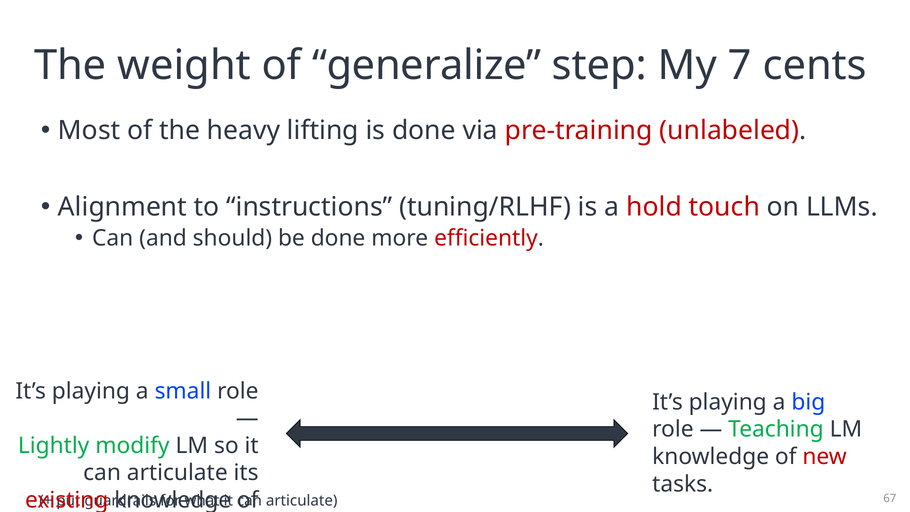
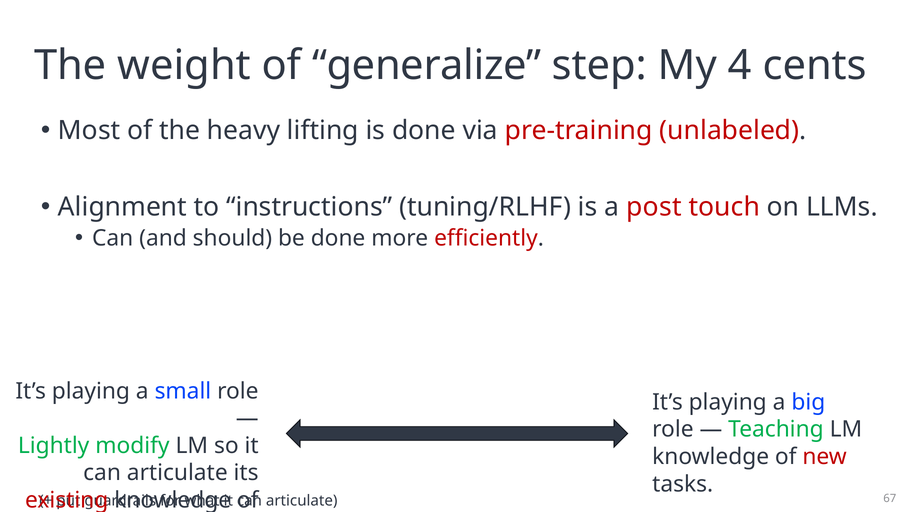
7: 7 -> 4
hold: hold -> post
